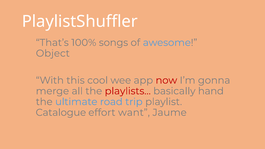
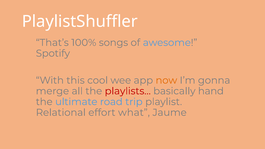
Object: Object -> Spotify
now colour: red -> orange
Catalogue: Catalogue -> Relational
want: want -> what
